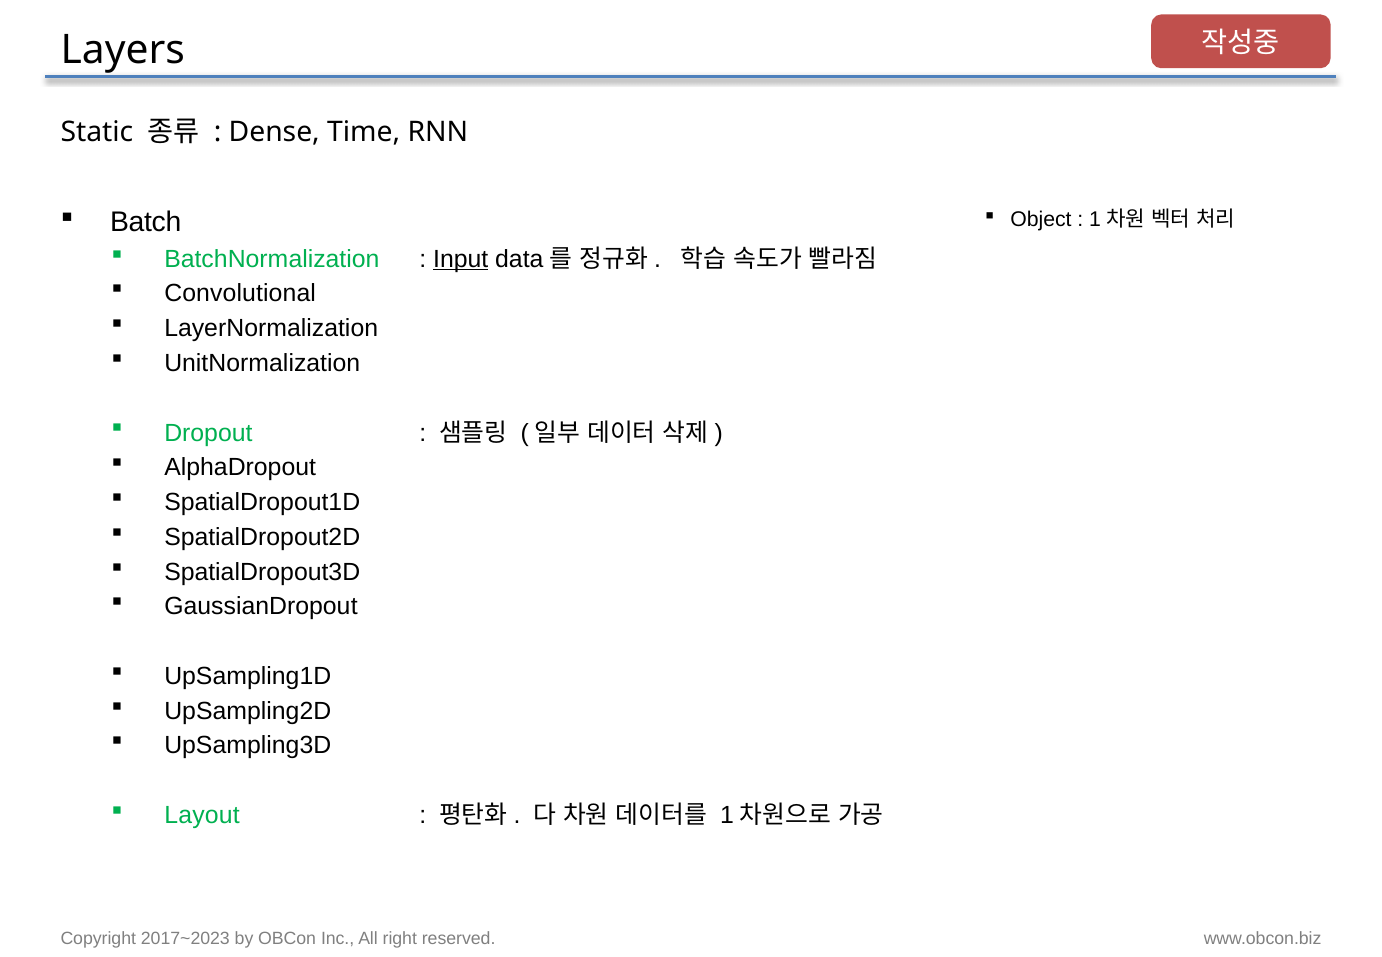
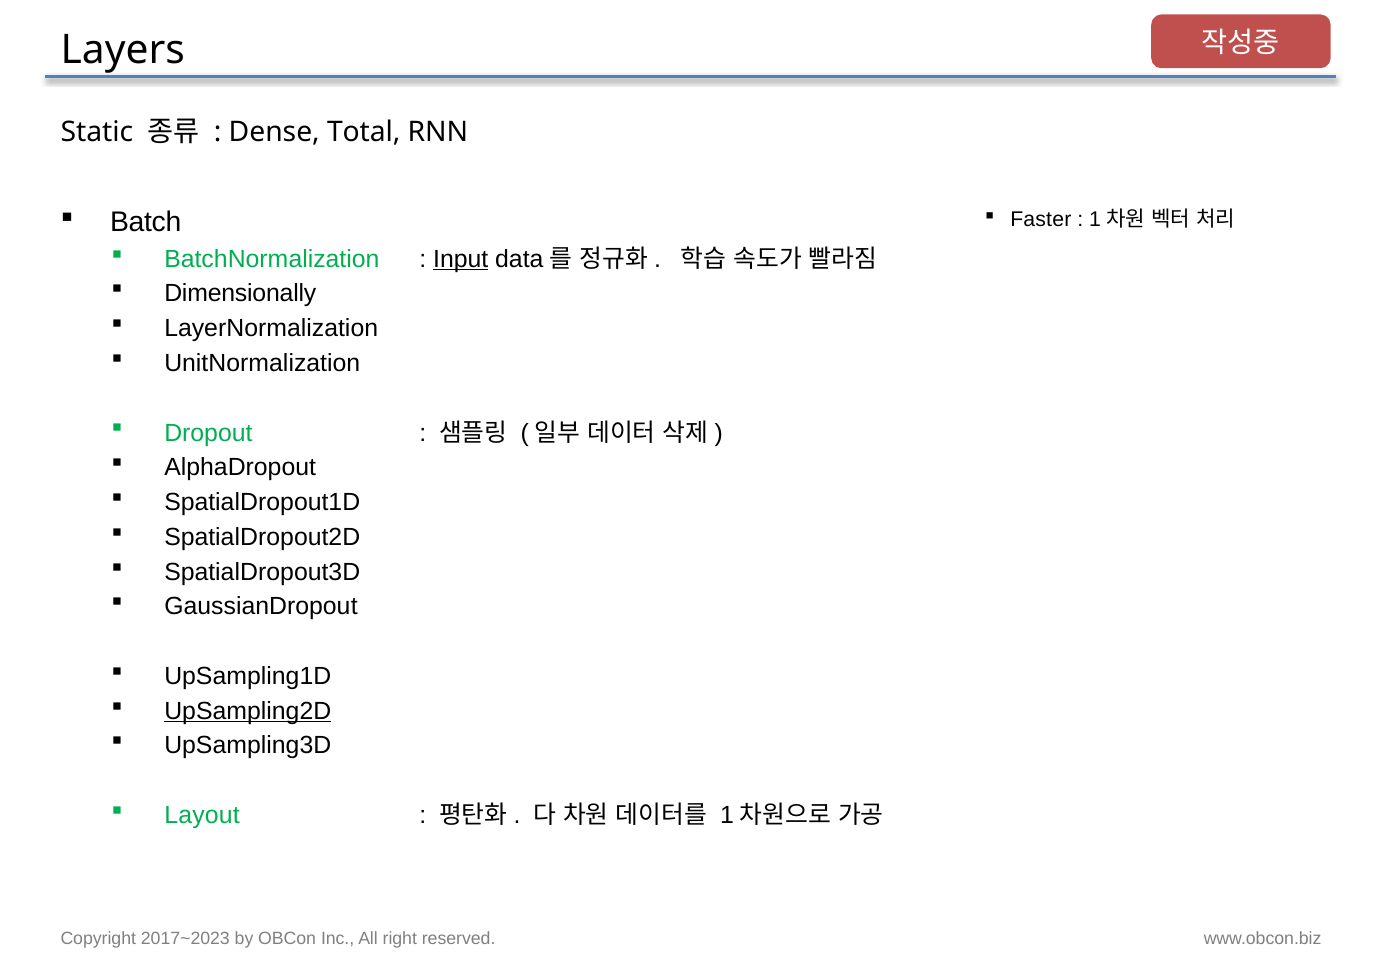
Time: Time -> Total
Object: Object -> Faster
Convolutional: Convolutional -> Dimensionally
UpSampling2D underline: none -> present
